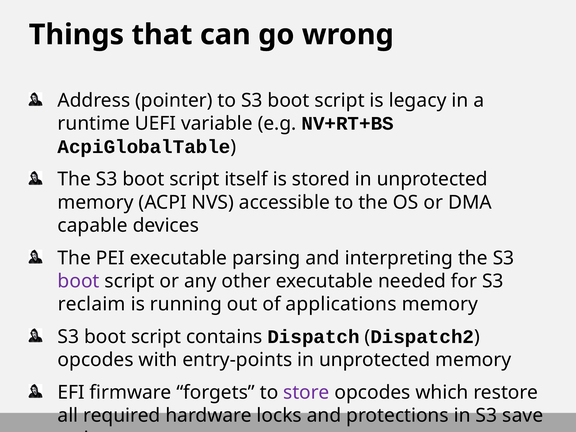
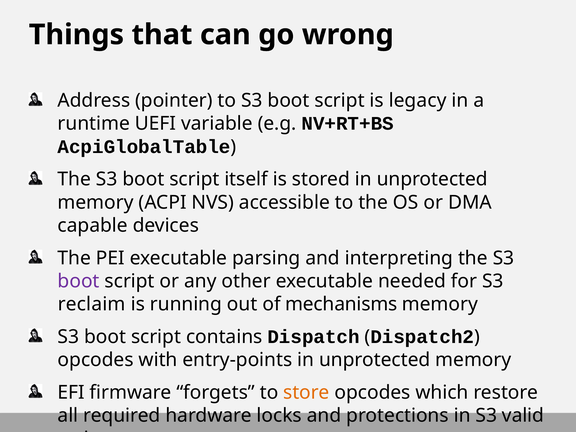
applications: applications -> mechanisms
store colour: purple -> orange
save: save -> valid
